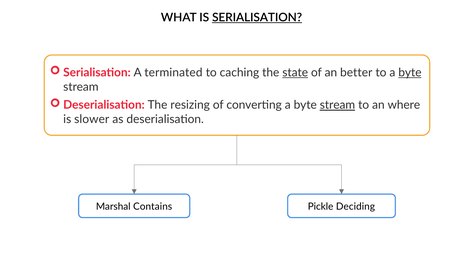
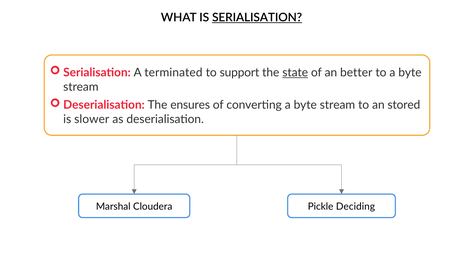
caching: caching -> support
byte at (410, 73) underline: present -> none
resizing: resizing -> ensures
stream at (337, 105) underline: present -> none
where: where -> stored
Contains: Contains -> Cloudera
